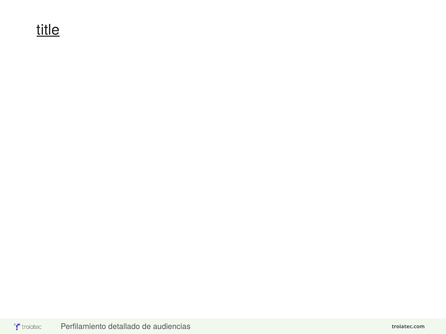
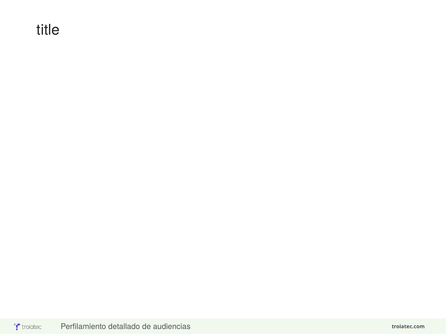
title underline: present -> none
